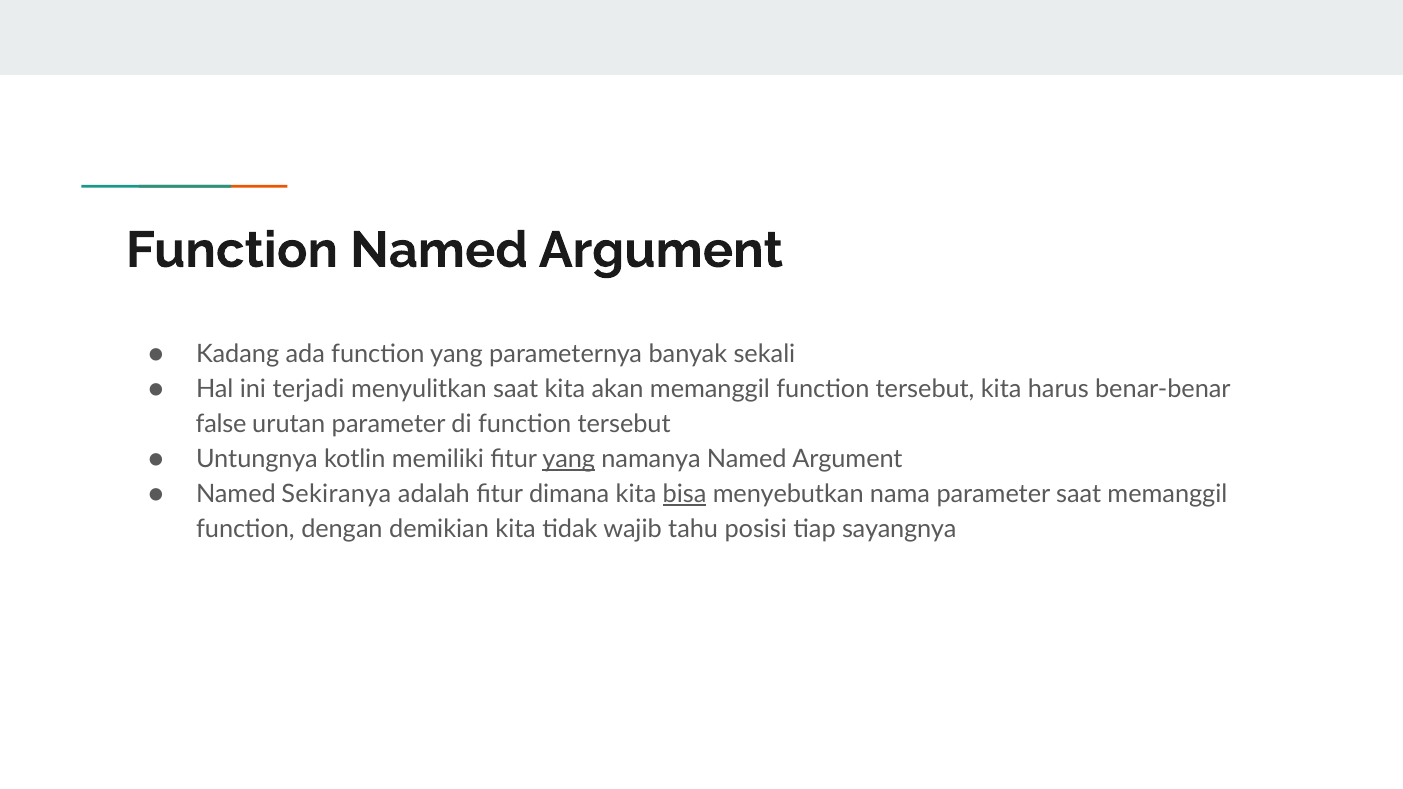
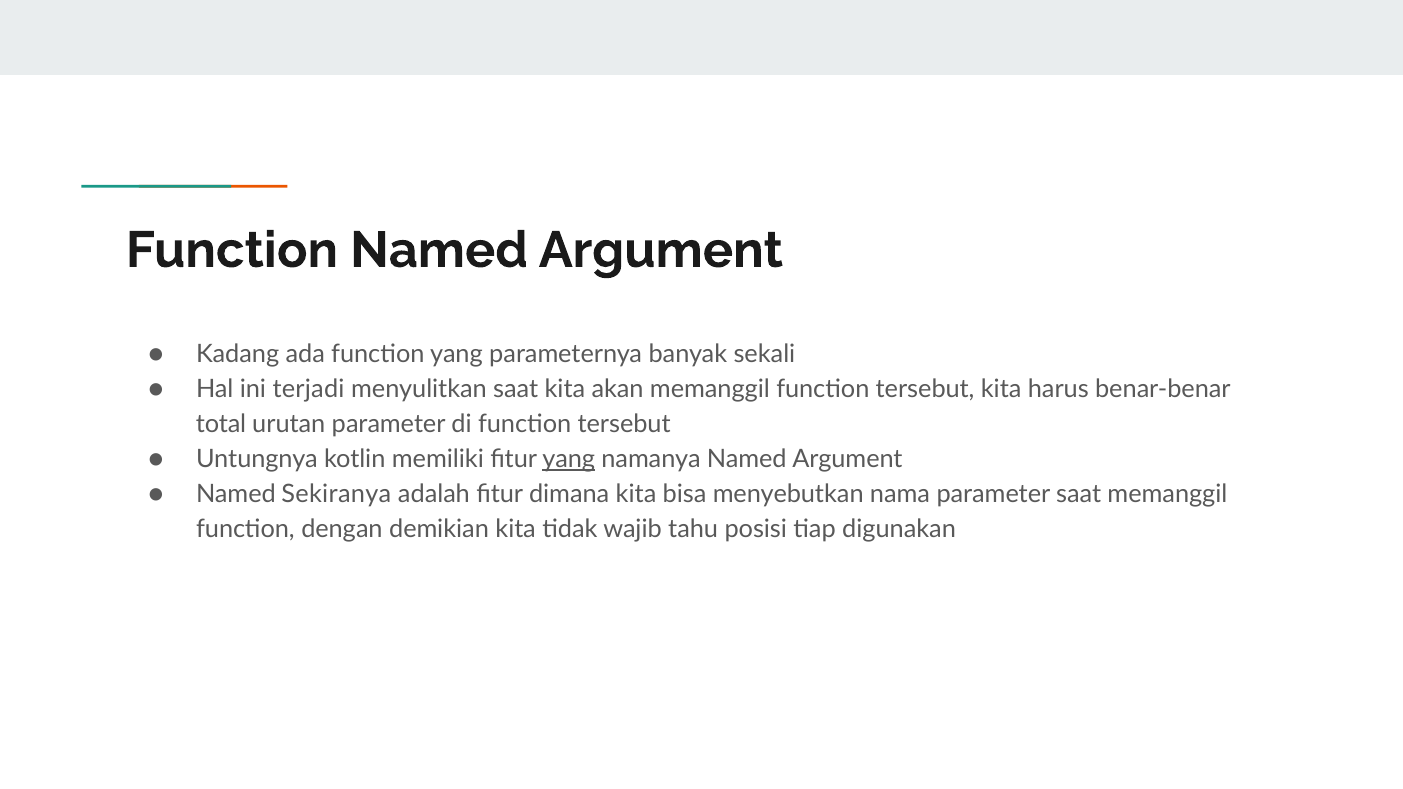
false: false -> total
bisa underline: present -> none
sayangnya: sayangnya -> digunakan
